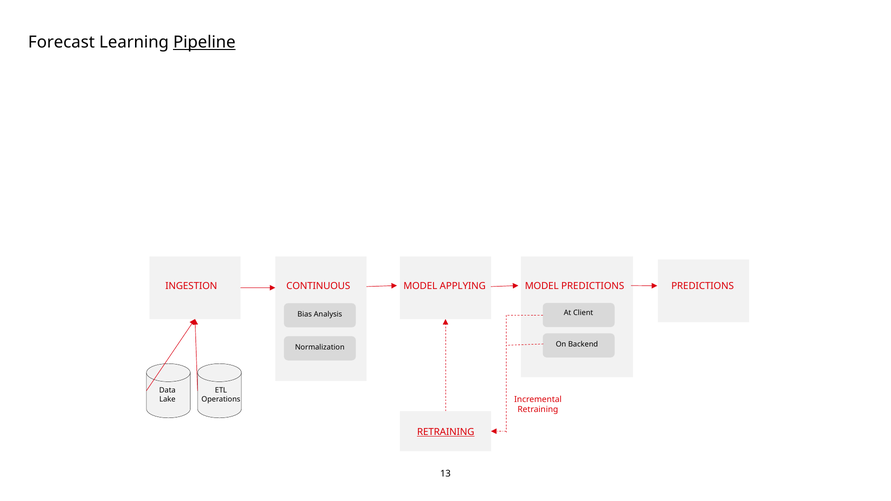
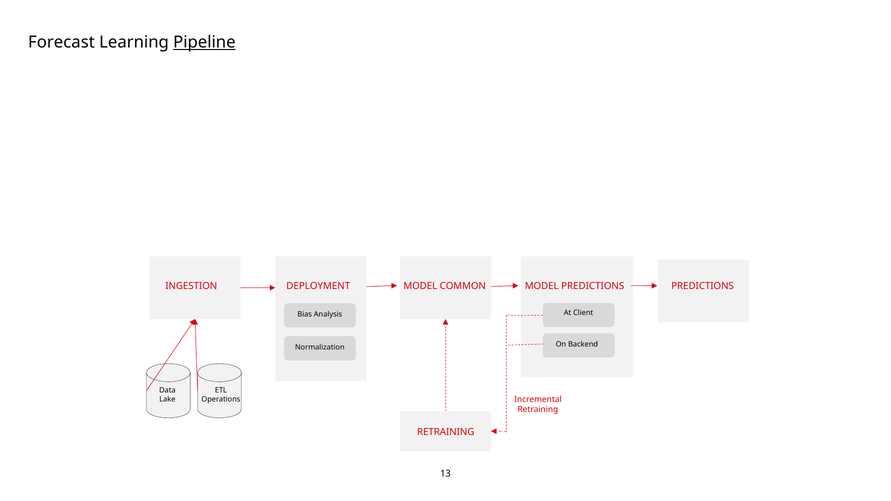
CONTINUOUS: CONTINUOUS -> DEPLOYMENT
APPLYING: APPLYING -> COMMON
RETRAINING at (446, 432) underline: present -> none
